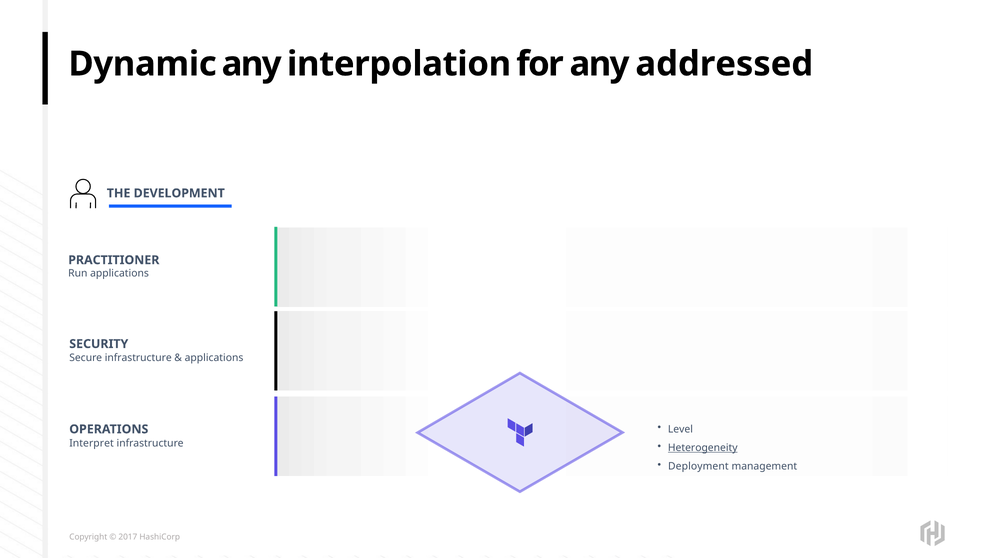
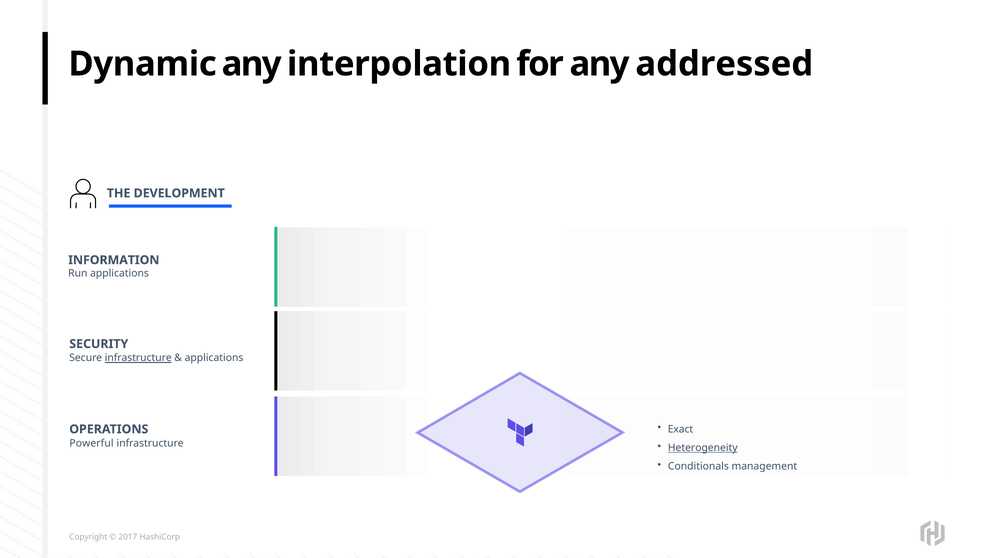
PRACTITIONER: PRACTITIONER -> INFORMATION
infrastructure at (138, 358) underline: none -> present
Level: Level -> Exact
Interpret: Interpret -> Powerful
Deployment: Deployment -> Conditionals
